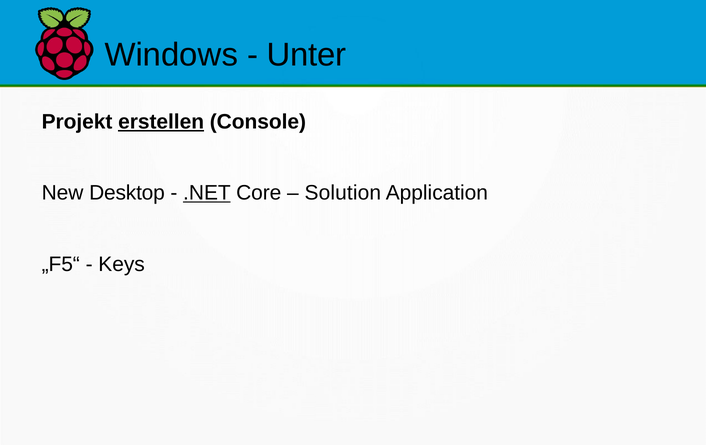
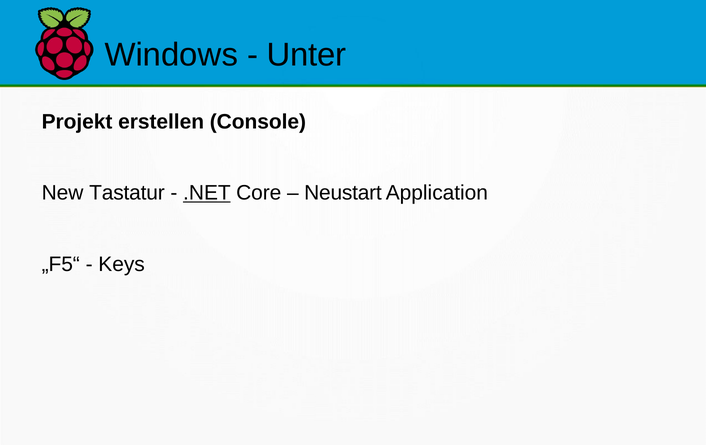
erstellen underline: present -> none
Desktop: Desktop -> Tastatur
Solution: Solution -> Neustart
